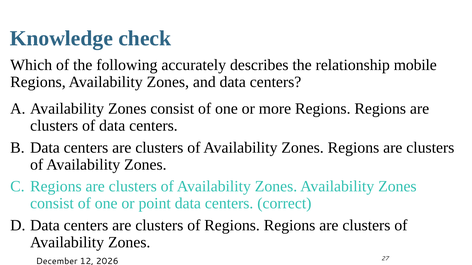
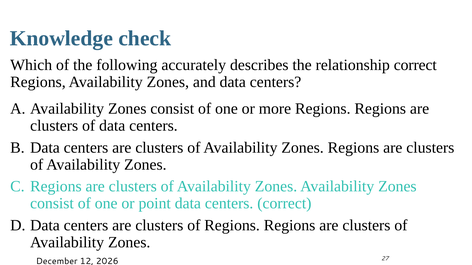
relationship mobile: mobile -> correct
